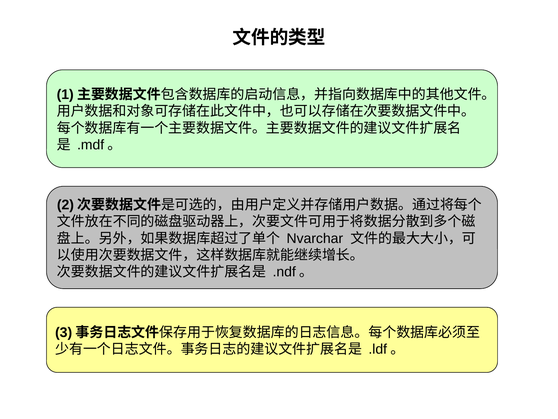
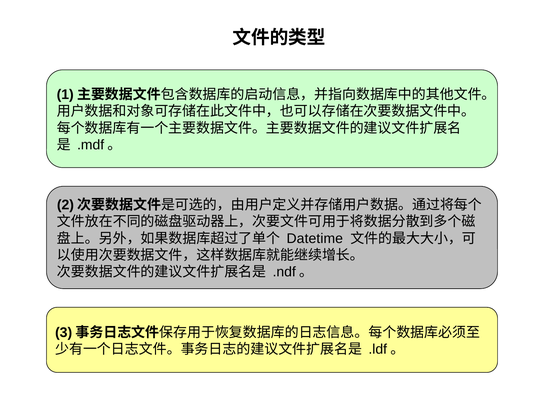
Nvarchar: Nvarchar -> Datetime
